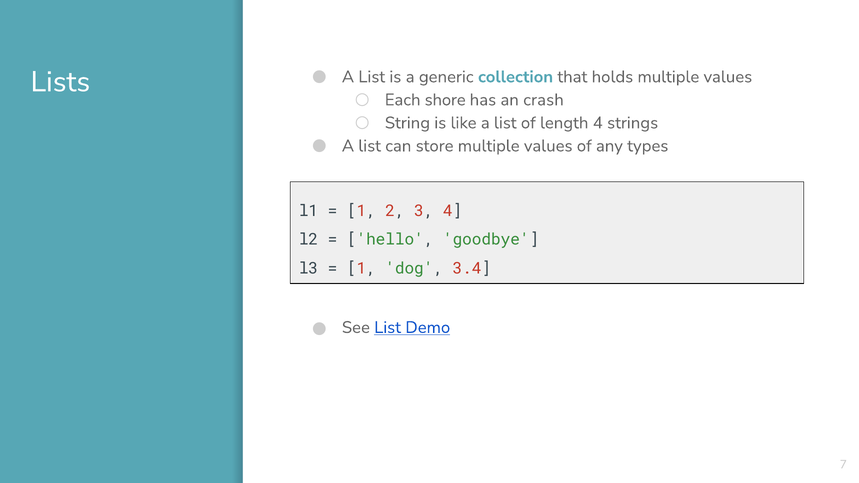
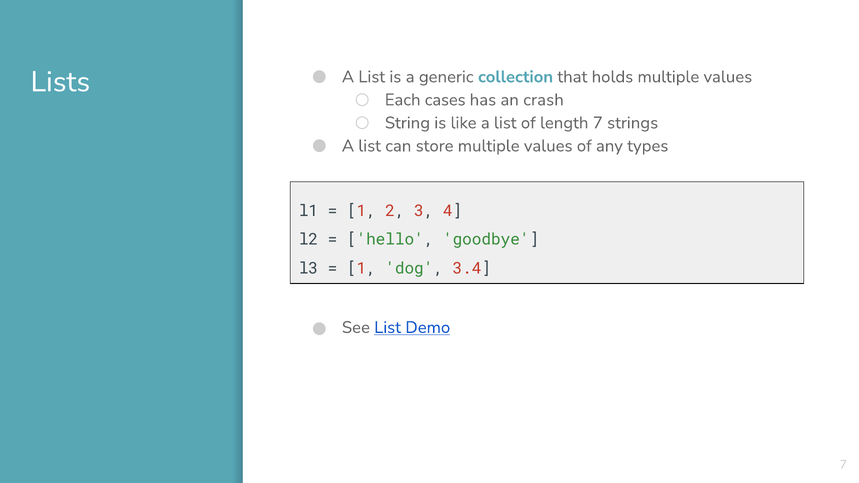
shore: shore -> cases
length 4: 4 -> 7
